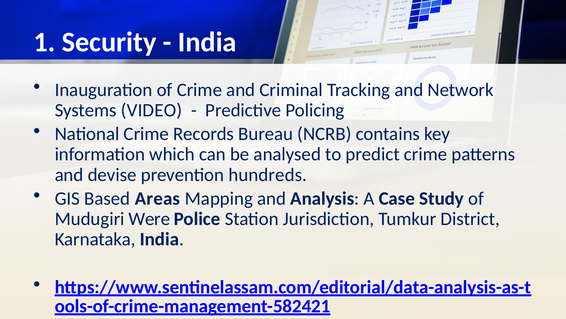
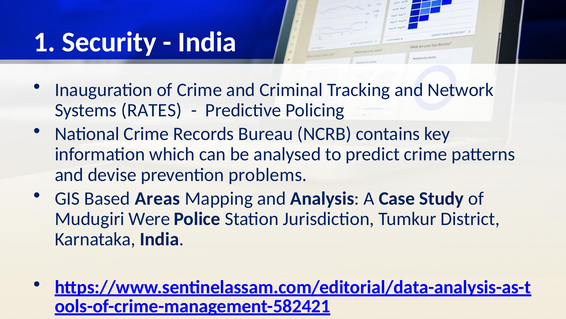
VIDEO: VIDEO -> RATES
hundreds: hundreds -> problems
